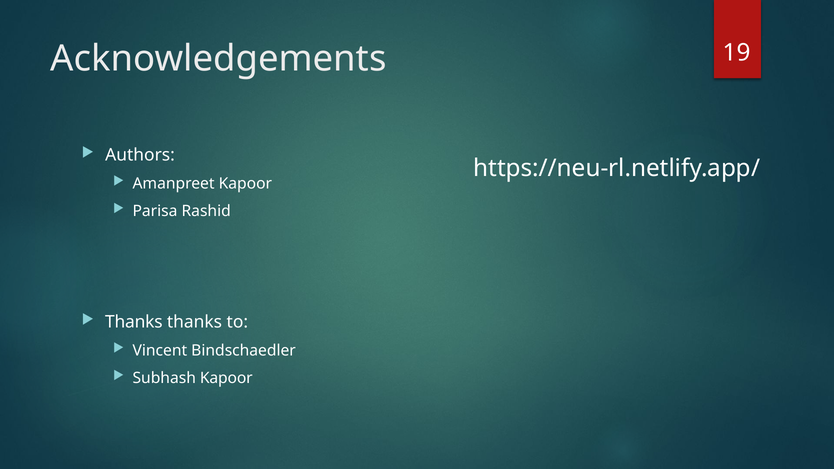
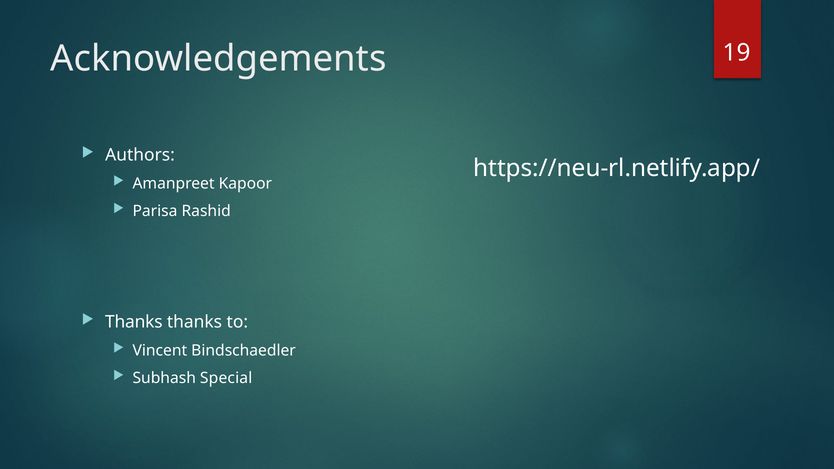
Subhash Kapoor: Kapoor -> Special
